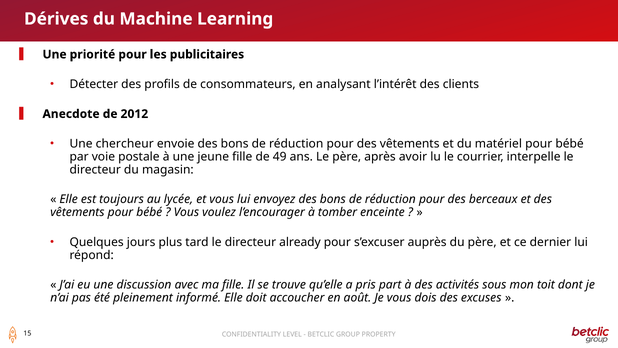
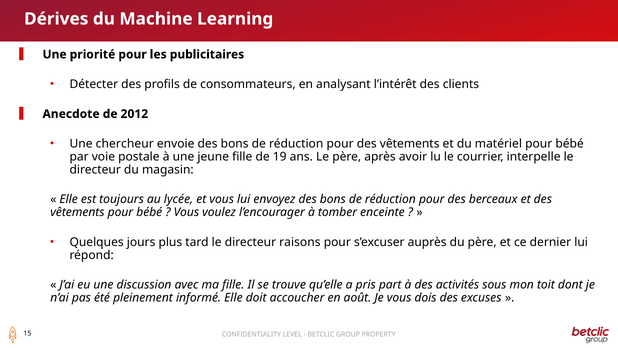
49: 49 -> 19
already: already -> raisons
